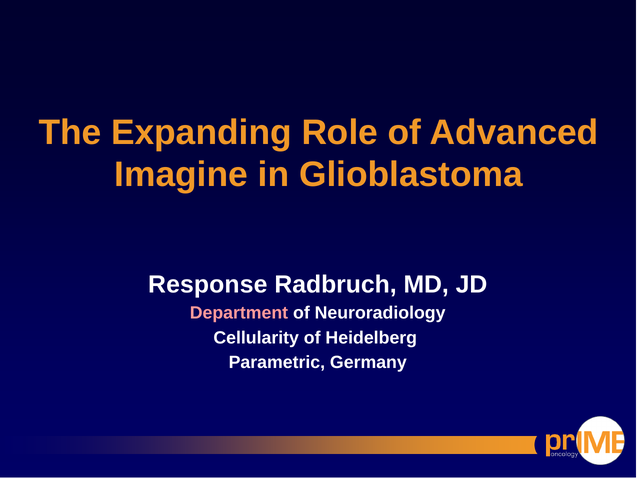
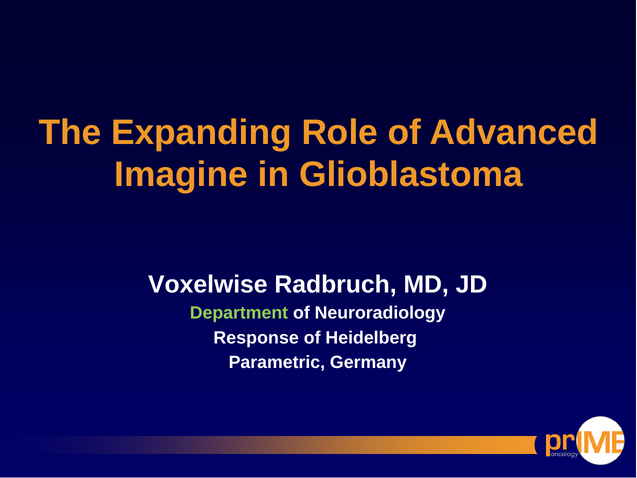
Response: Response -> Voxelwise
Department colour: pink -> light green
Cellularity: Cellularity -> Response
